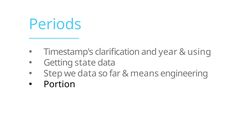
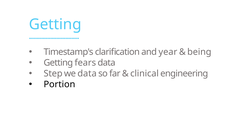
Periods at (55, 25): Periods -> Getting
using: using -> being
state: state -> fears
means: means -> clinical
